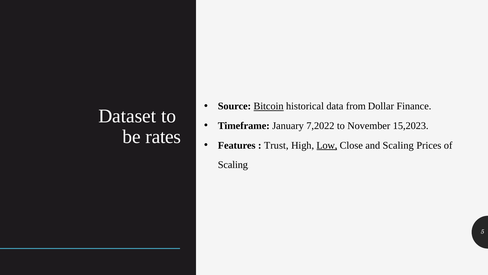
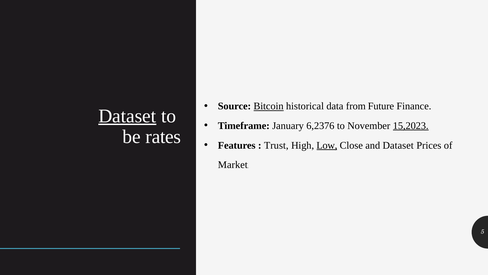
Dollar: Dollar -> Future
Dataset at (127, 116) underline: none -> present
7,2022: 7,2022 -> 6,2376
15,2023 underline: none -> present
and Scaling: Scaling -> Dataset
Scaling at (233, 165): Scaling -> Market
